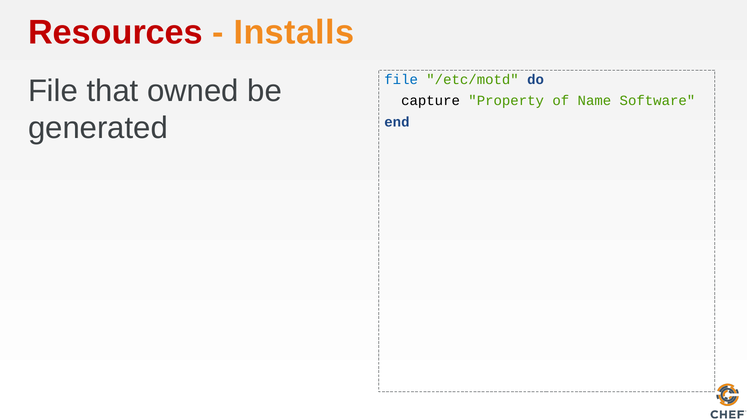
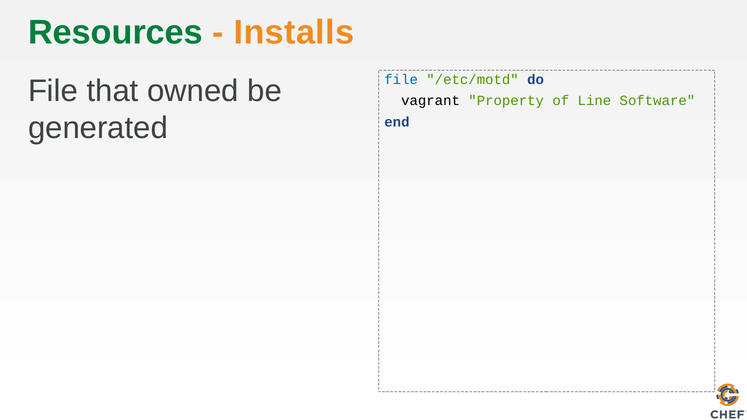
Resources colour: red -> green
capture: capture -> vagrant
Name: Name -> Line
